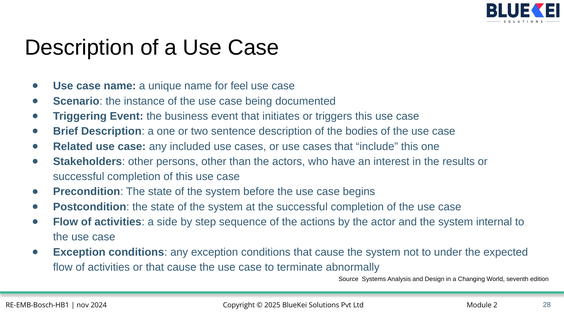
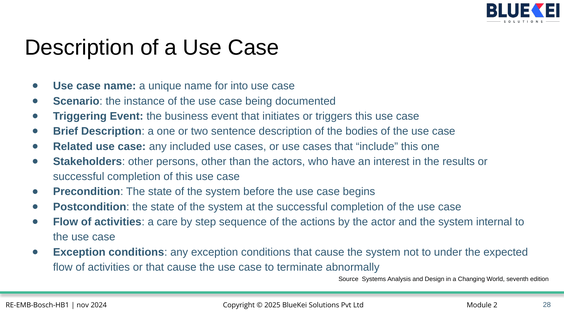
feel: feel -> into
side: side -> care
